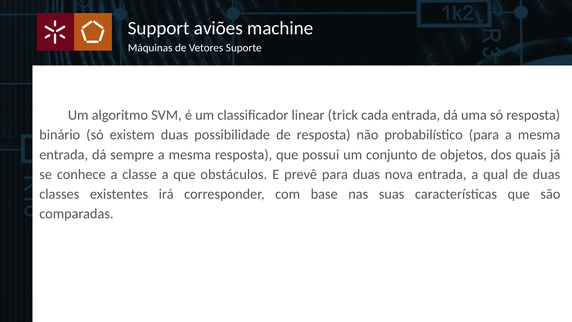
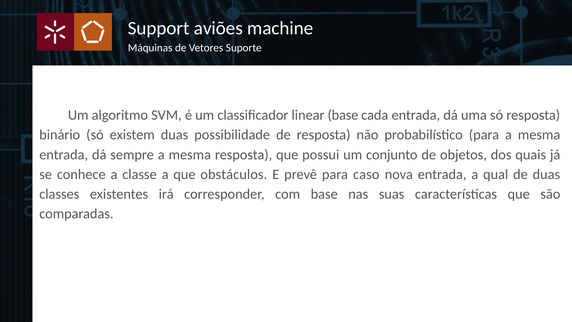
linear trick: trick -> base
para duas: duas -> caso
